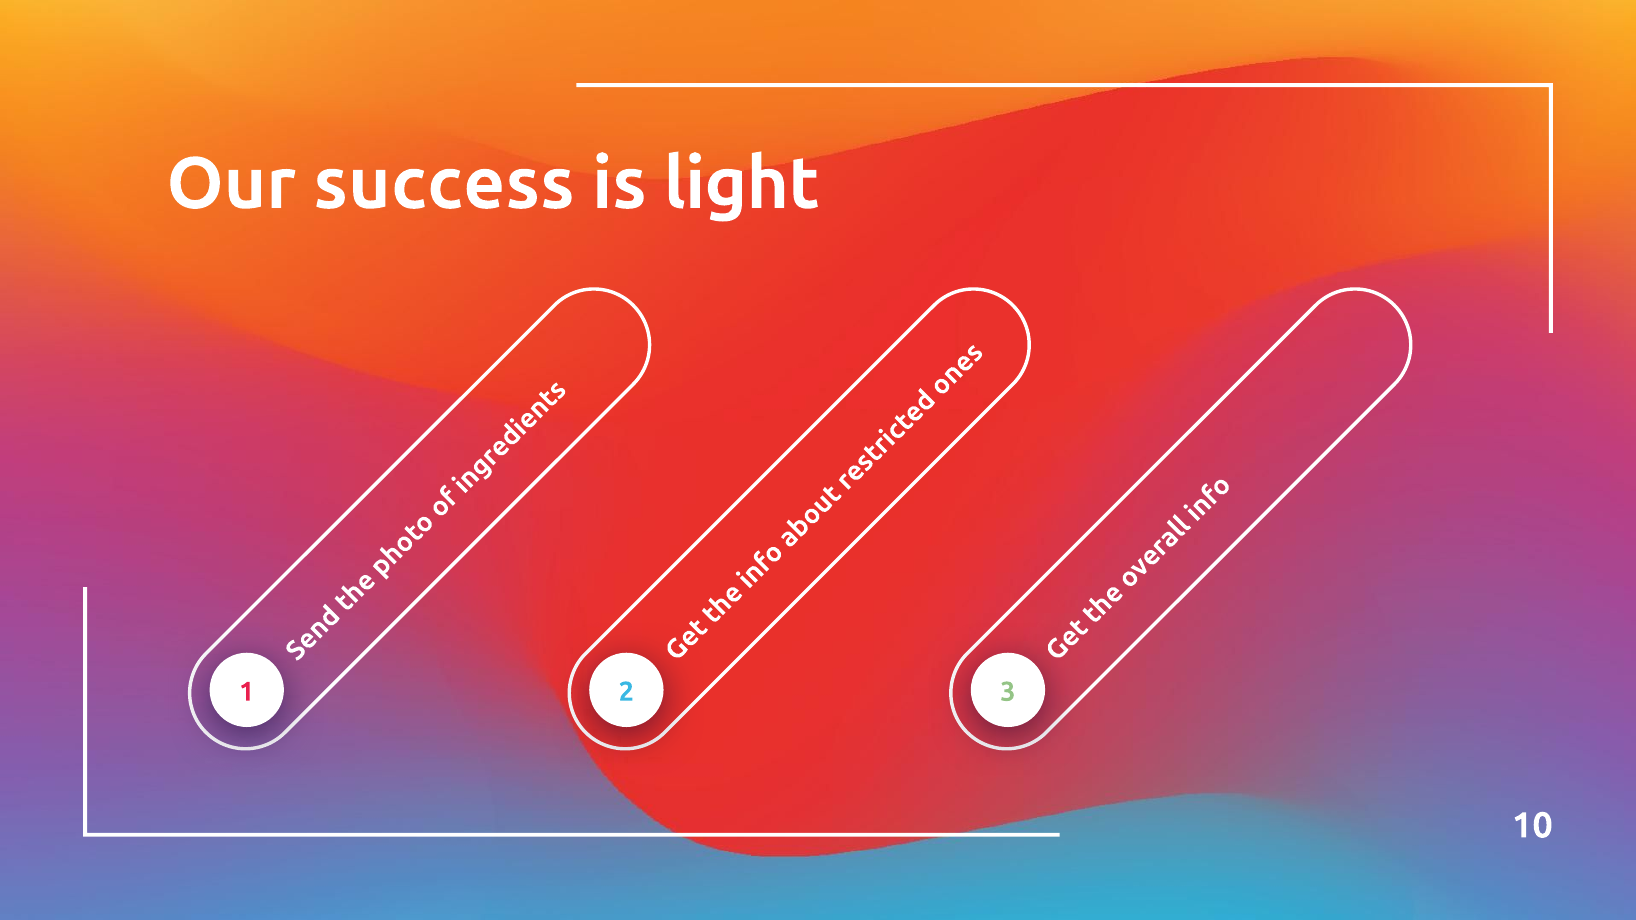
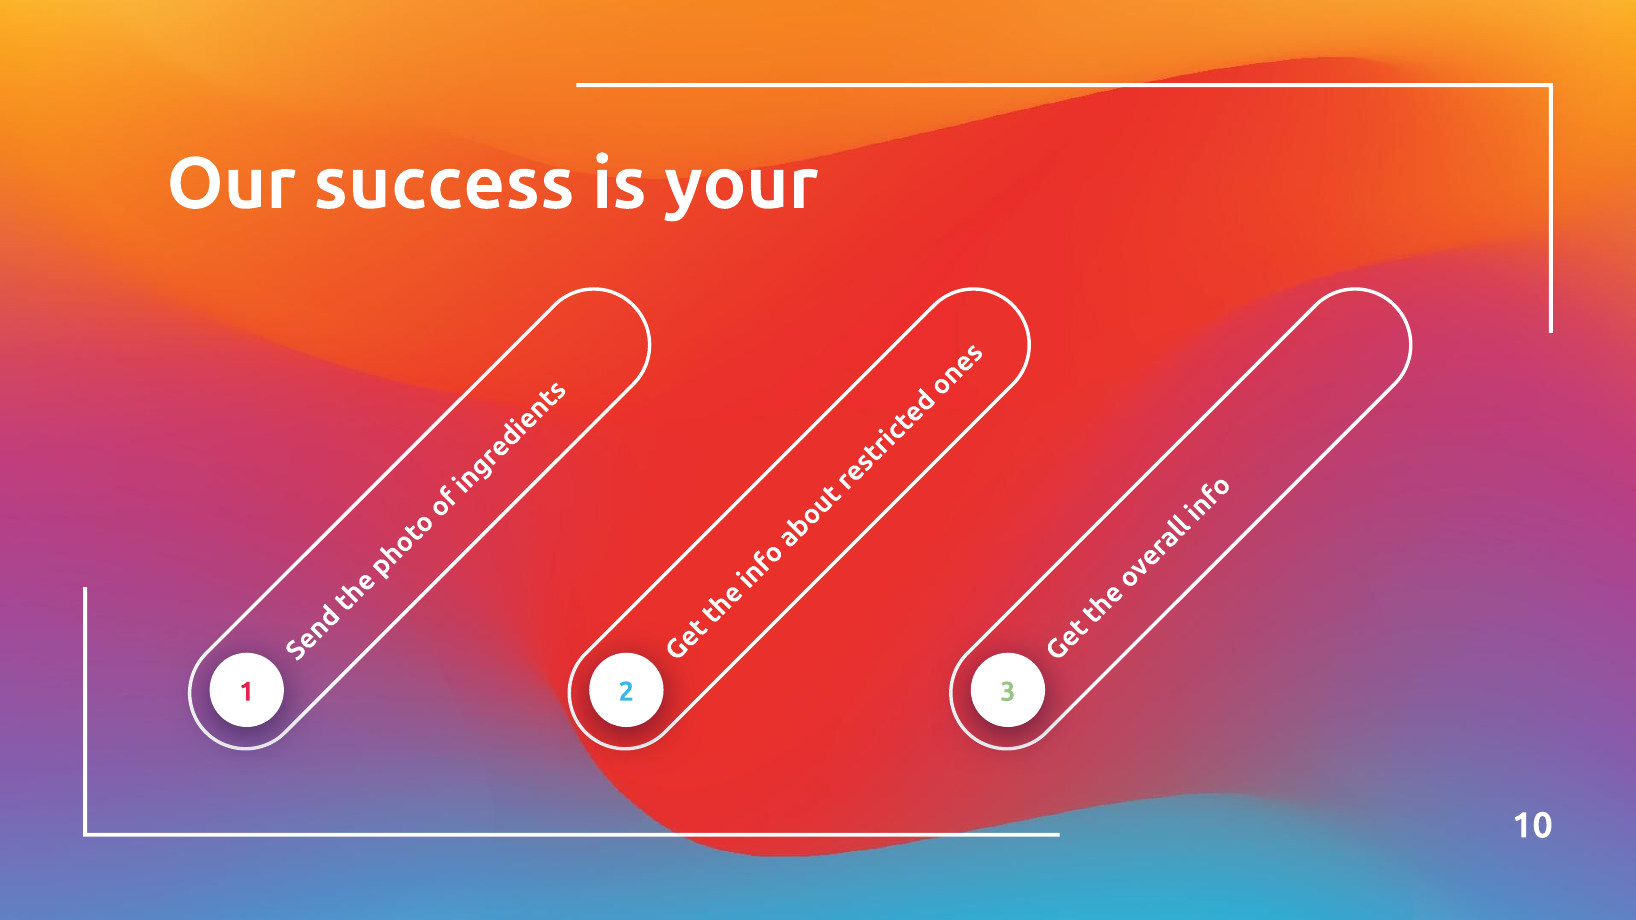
light: light -> your
